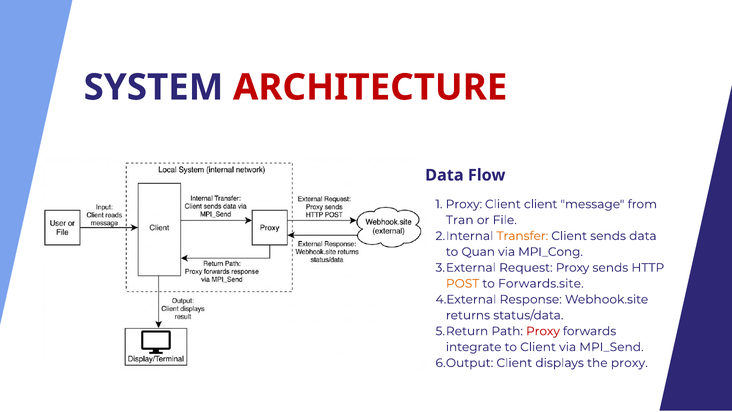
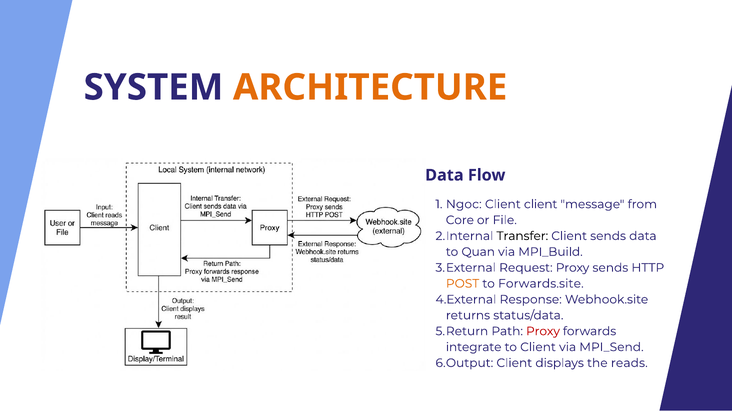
ARCHITECTURE colour: red -> orange
Proxy at (464, 204): Proxy -> Ngoc
Tran: Tran -> Core
Transfer colour: orange -> black
MPI_Cong: MPI_Cong -> MPI_Build
the proxy: proxy -> reads
